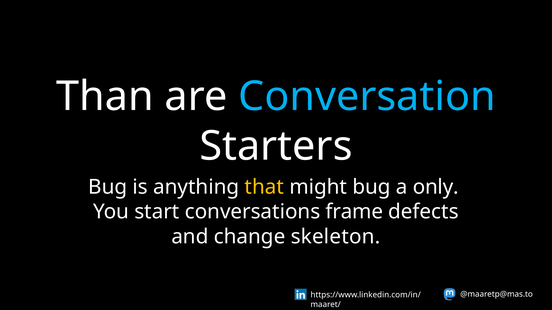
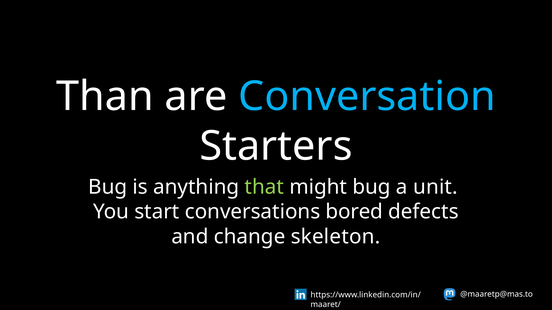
that colour: yellow -> light green
only: only -> unit
frame: frame -> bored
